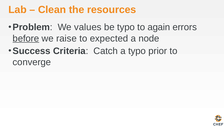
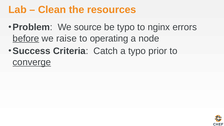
values: values -> source
again: again -> nginx
expected: expected -> operating
converge underline: none -> present
